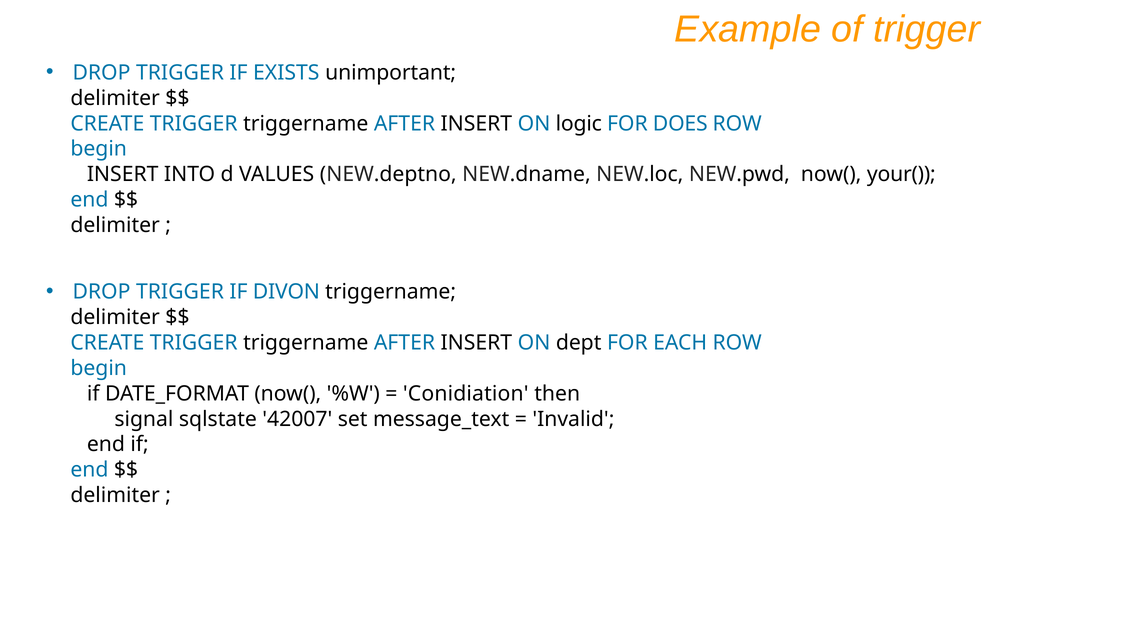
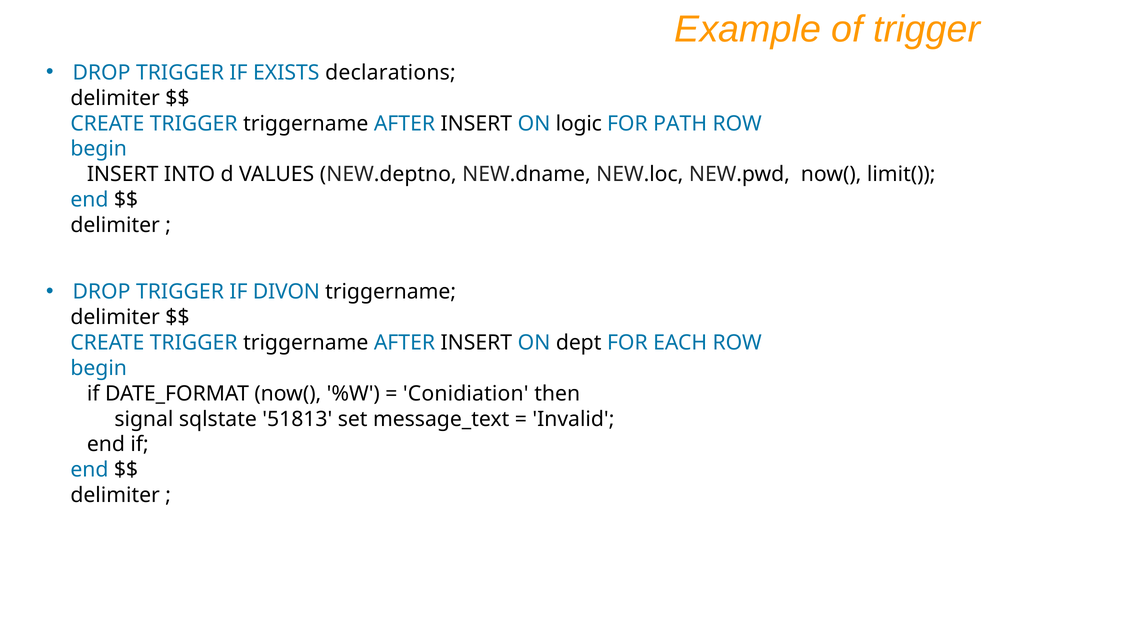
unimportant: unimportant -> declarations
DOES: DOES -> PATH
your(: your( -> limit(
42007: 42007 -> 51813
